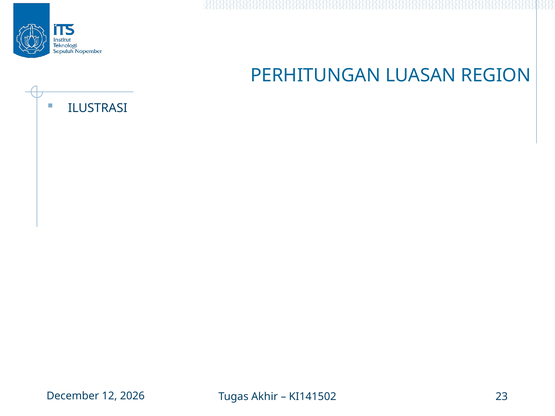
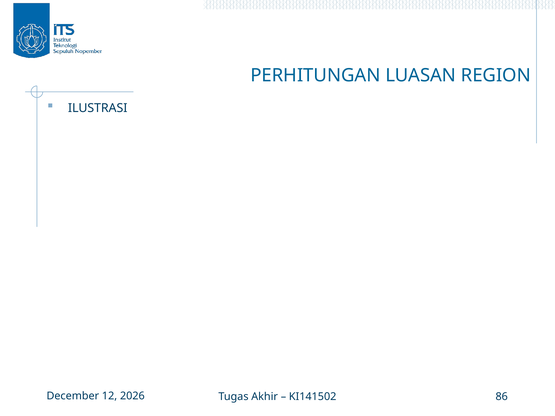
23: 23 -> 86
